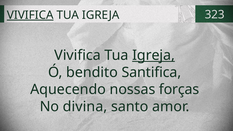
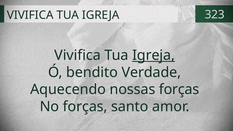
VIVIFICA at (30, 15) underline: present -> none
Santifica: Santifica -> Verdade
No divina: divina -> forças
